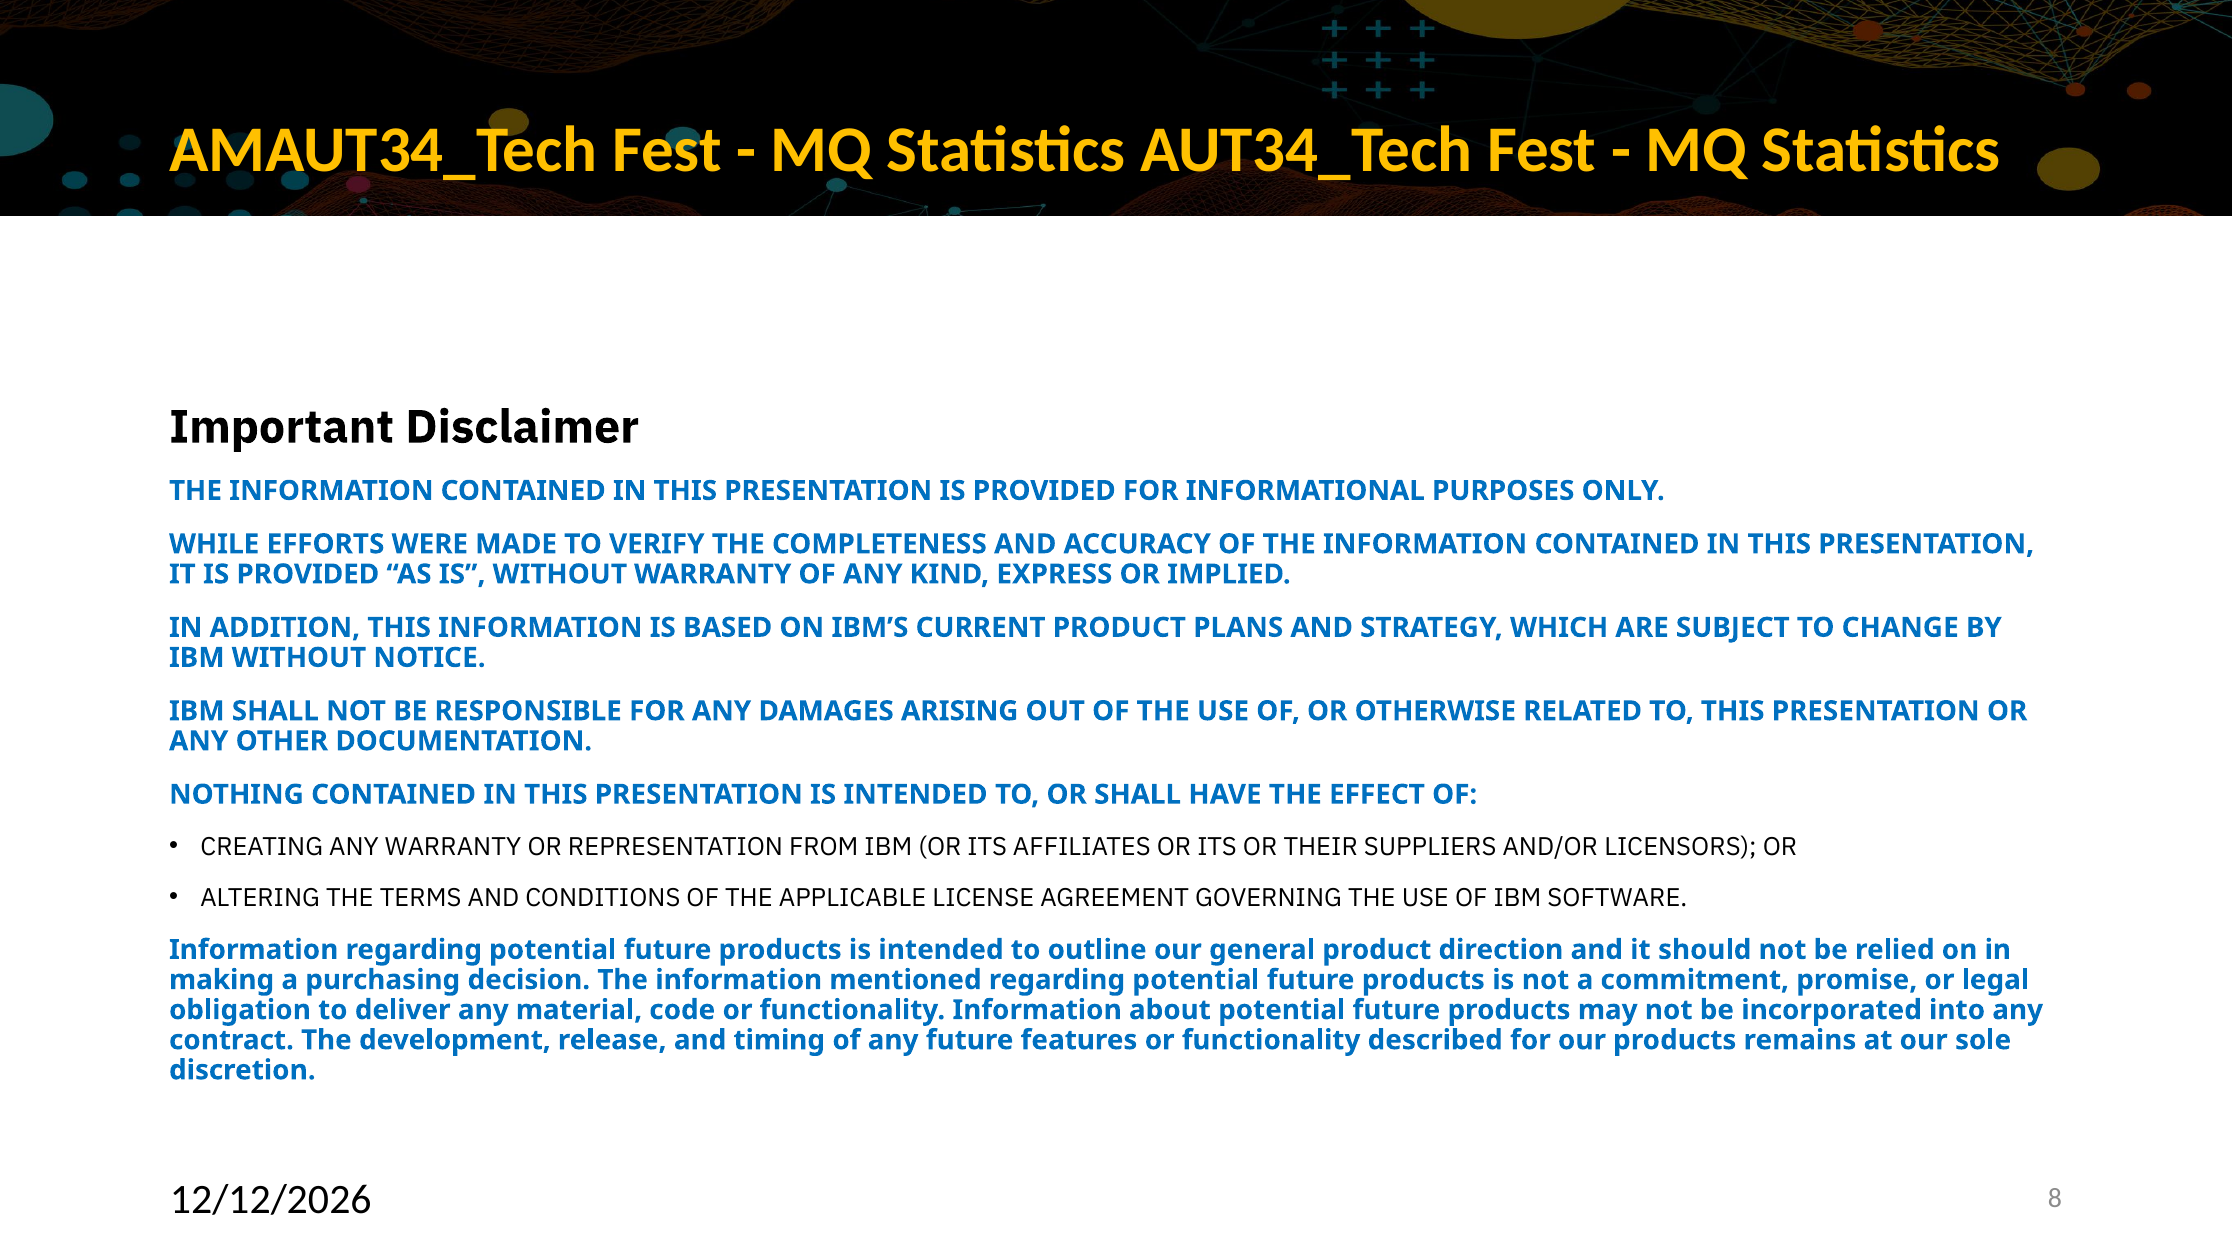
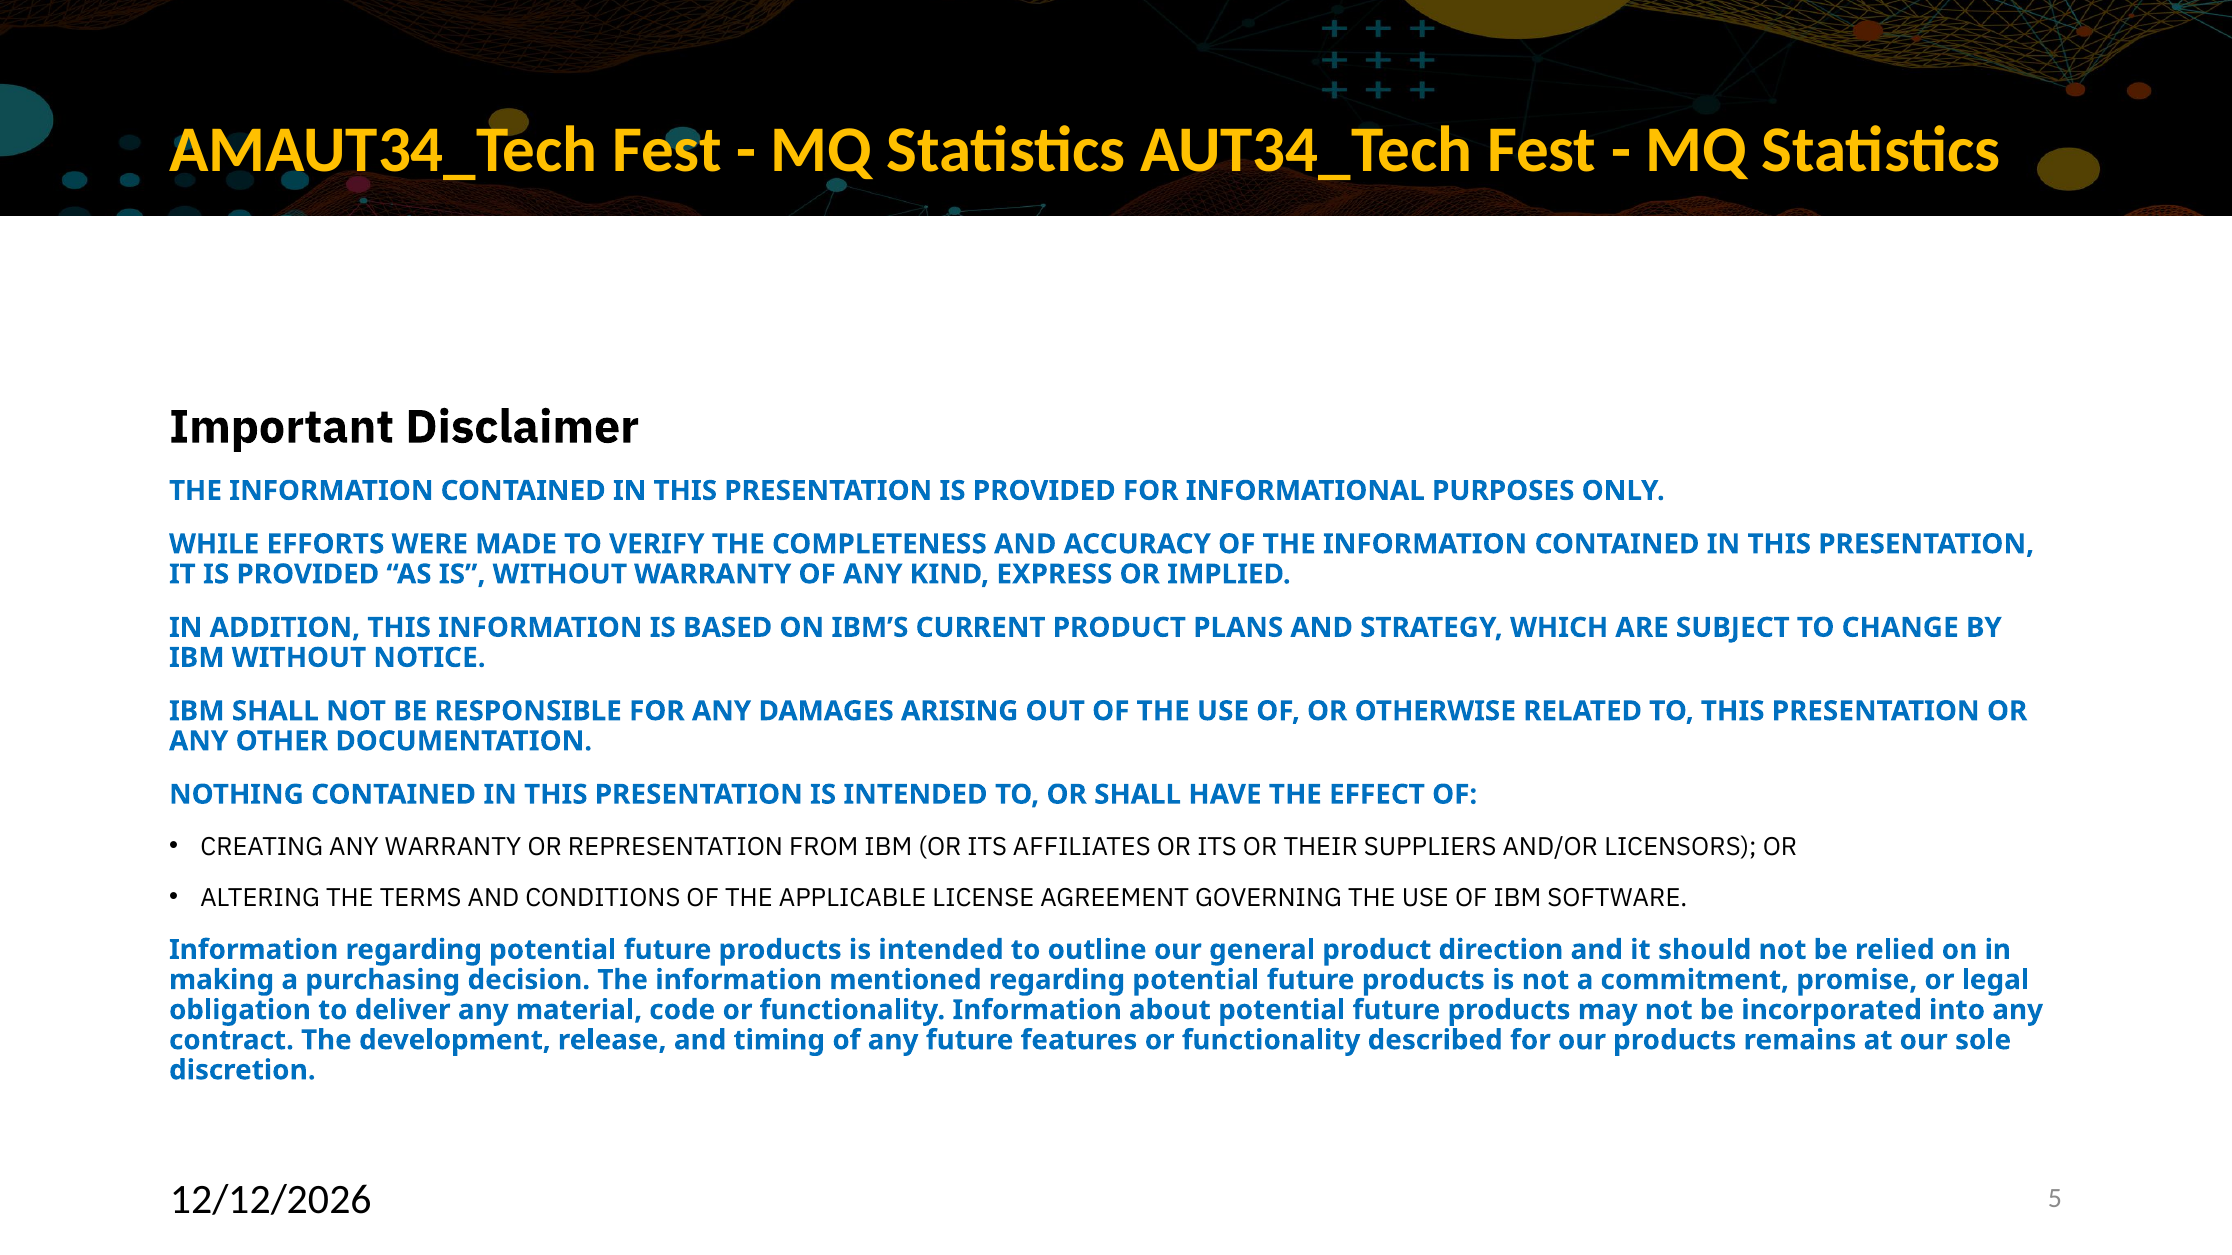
8: 8 -> 5
